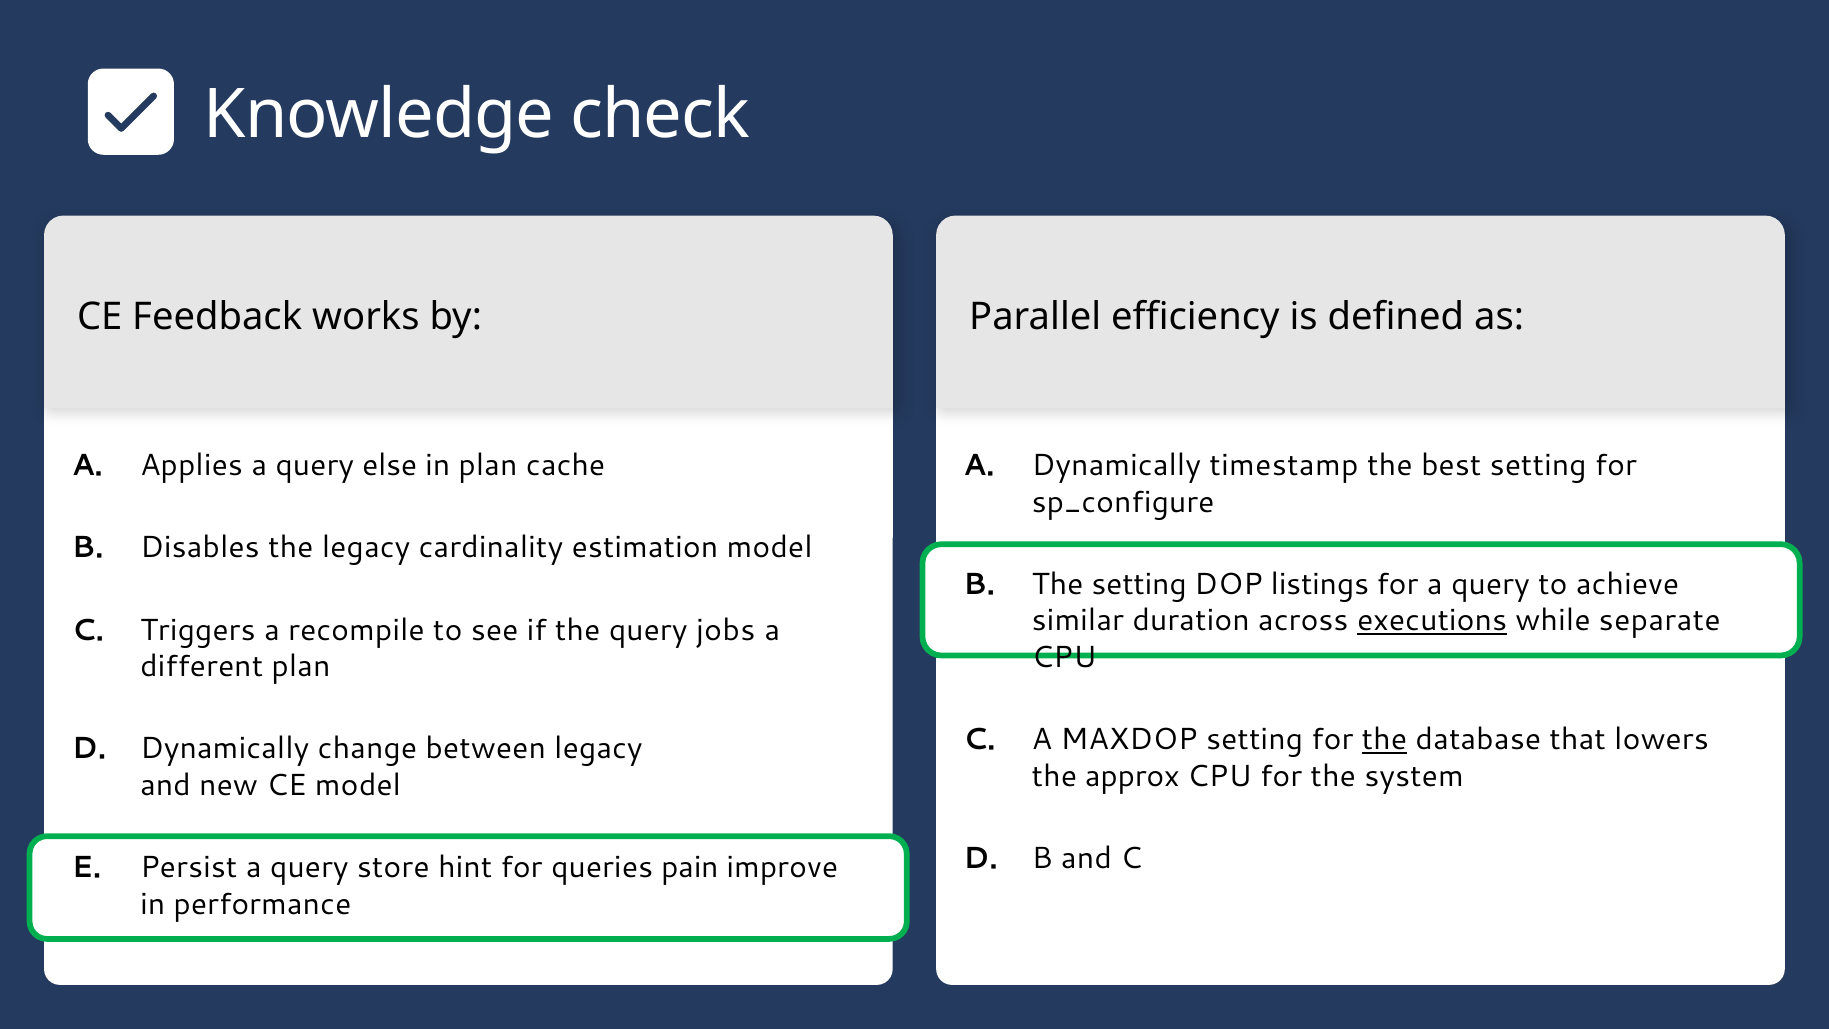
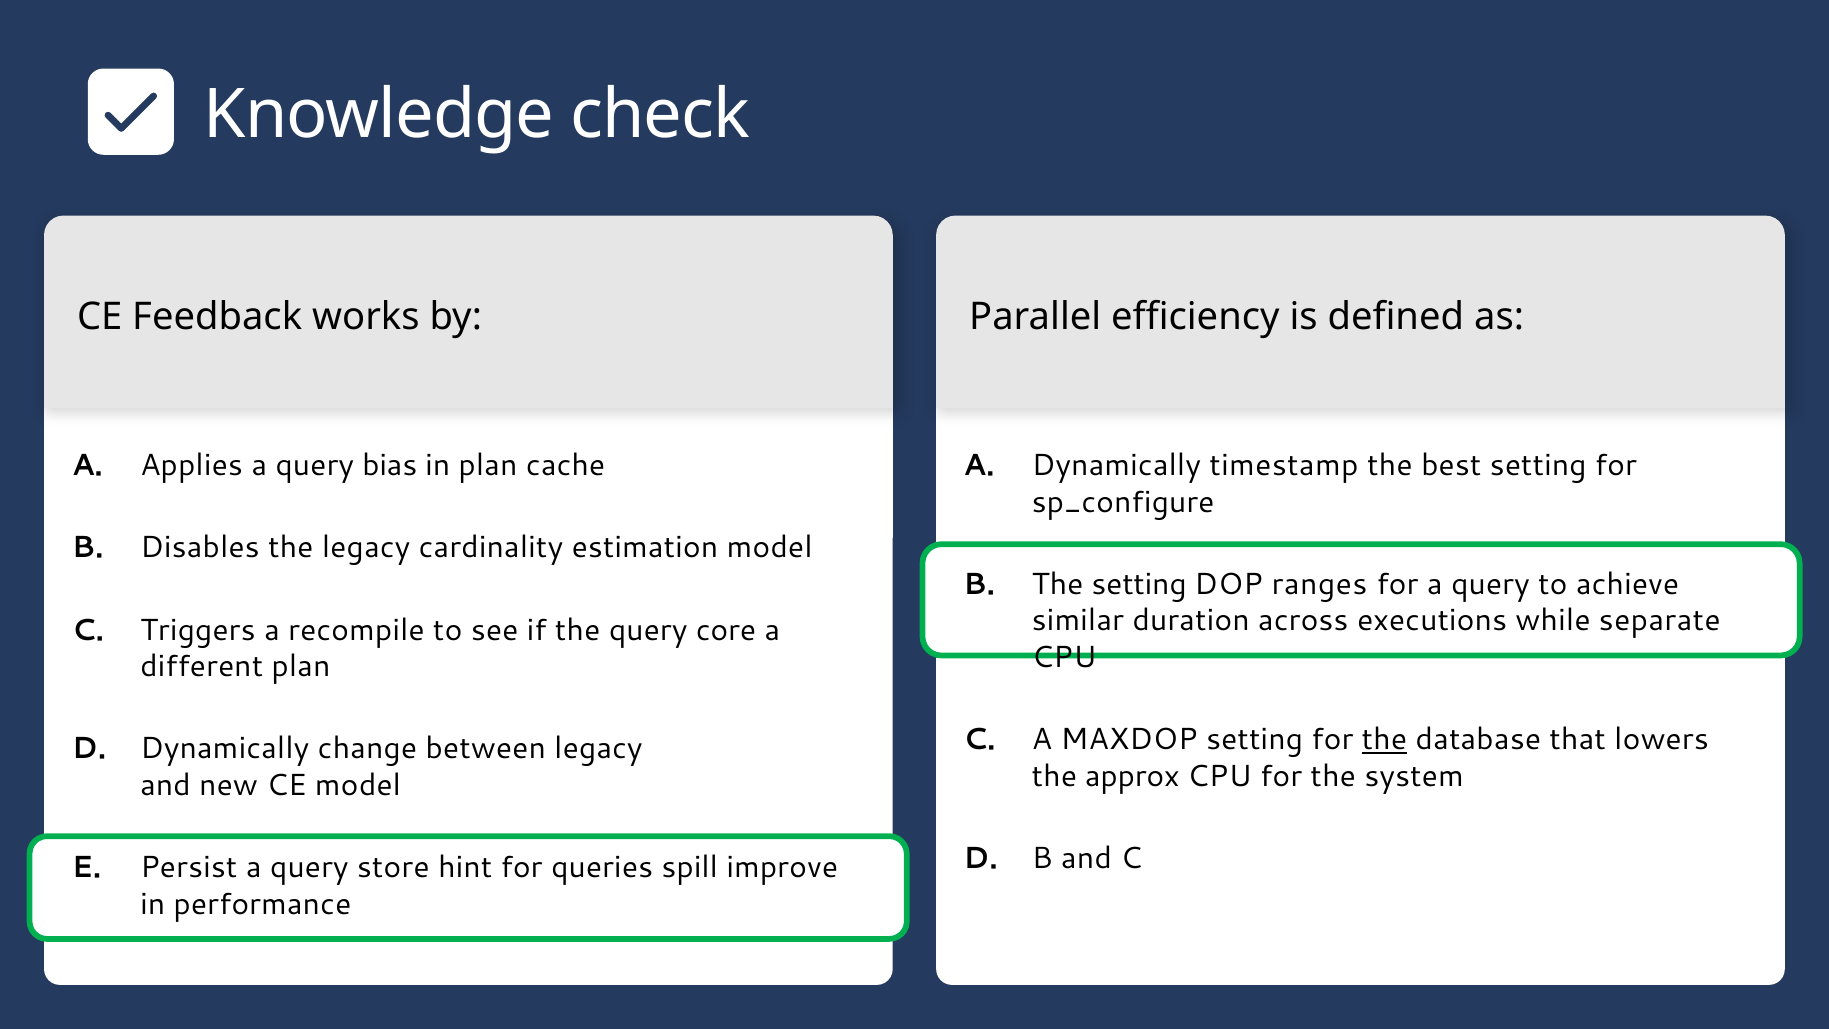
else: else -> bias
listings: listings -> ranges
executions underline: present -> none
jobs: jobs -> core
pain: pain -> spill
